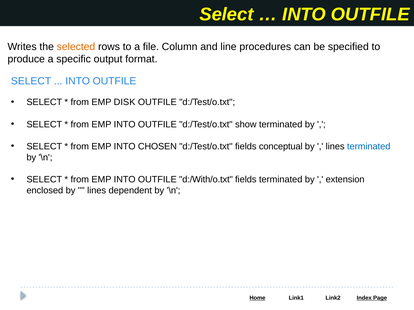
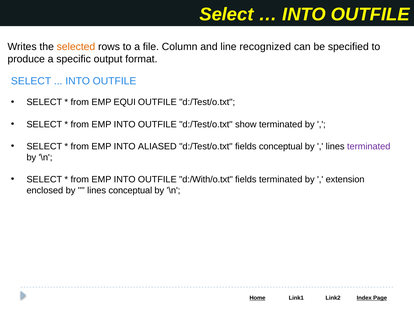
procedures: procedures -> recognized
DISK: DISK -> EQUI
CHOSEN: CHOSEN -> ALIASED
terminated at (369, 147) colour: blue -> purple
lines dependent: dependent -> conceptual
